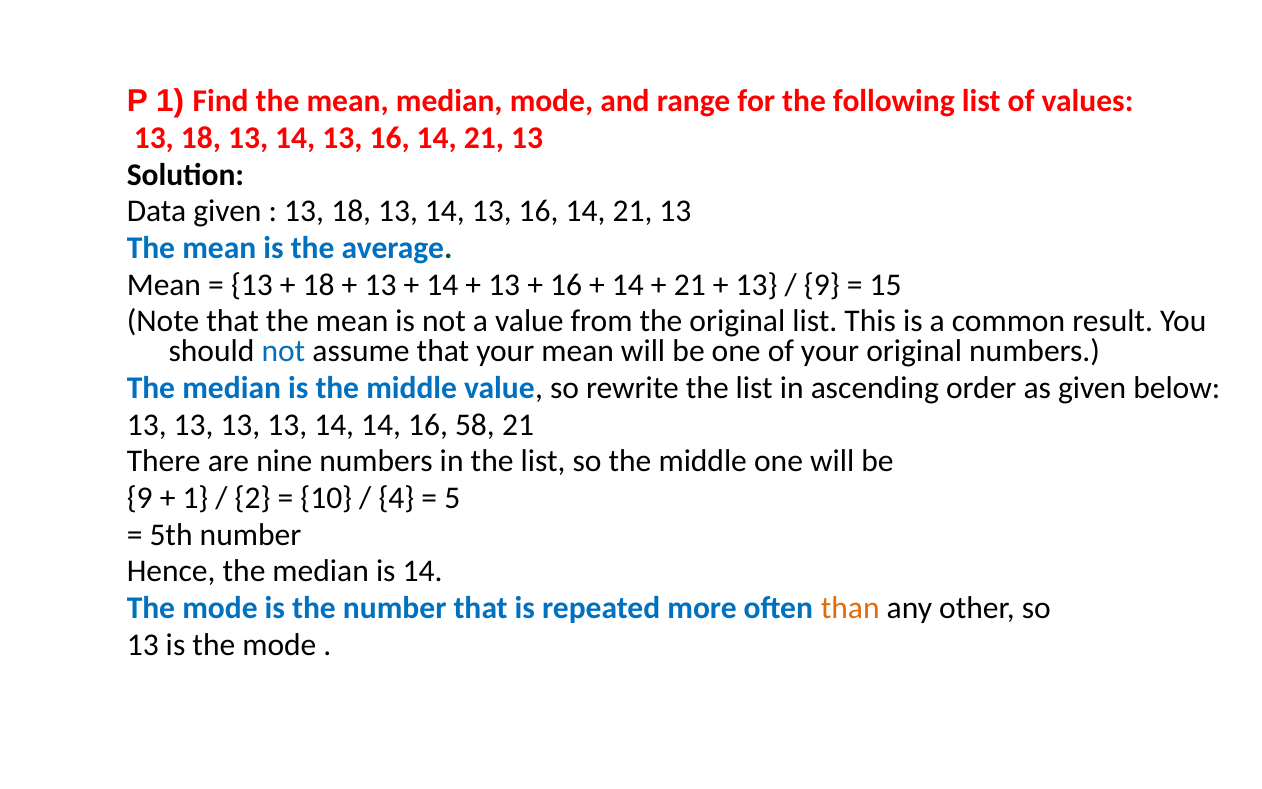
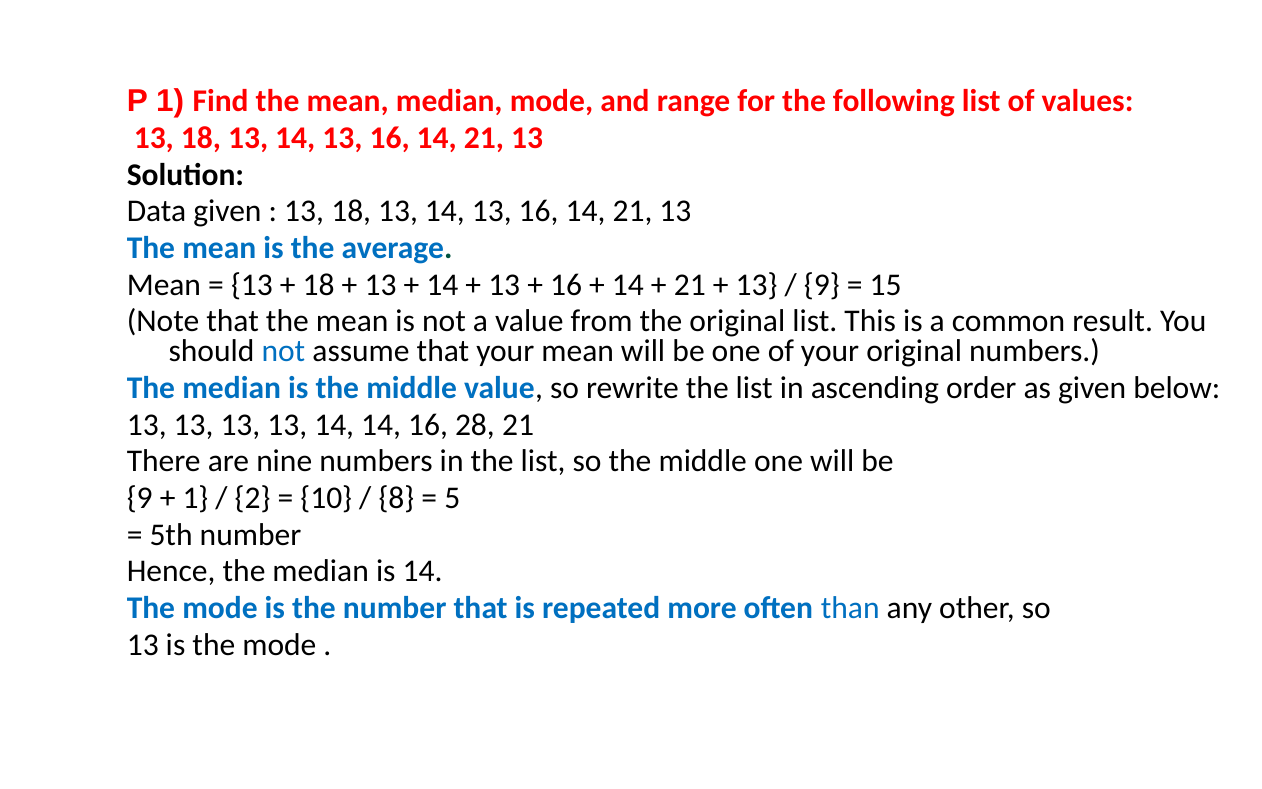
58: 58 -> 28
4: 4 -> 8
than colour: orange -> blue
